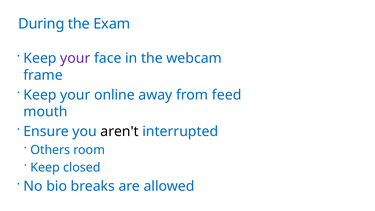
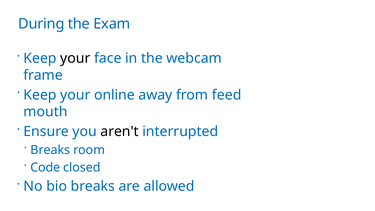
your at (75, 58) colour: purple -> black
Others at (50, 150): Others -> Breaks
Keep at (45, 167): Keep -> Code
